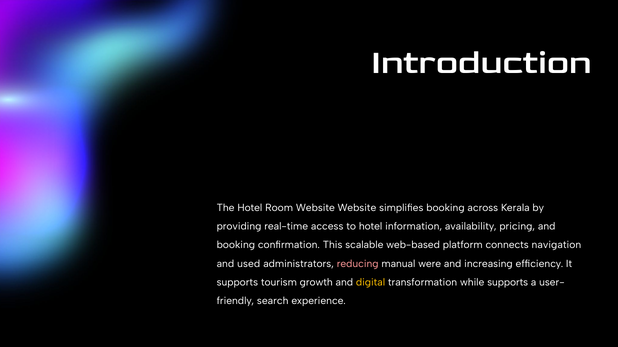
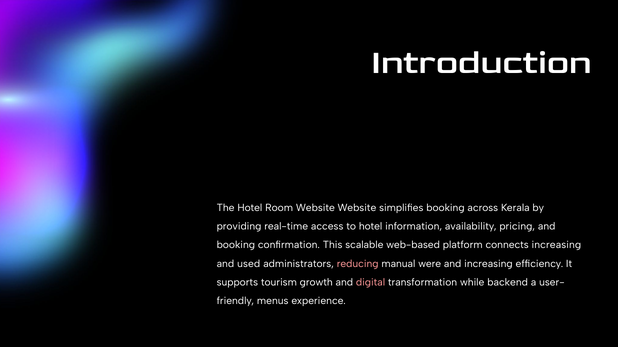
connects navigation: navigation -> increasing
digital colour: yellow -> pink
while supports: supports -> backend
search: search -> menus
